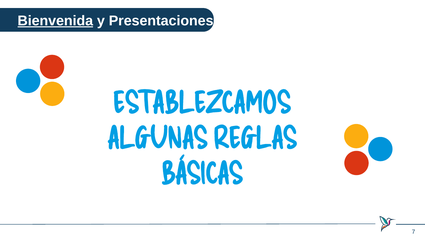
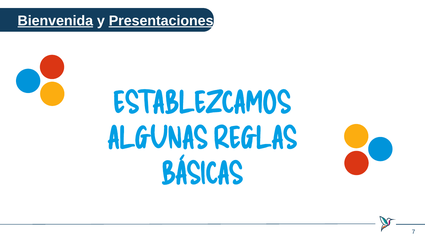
Presentaciones underline: none -> present
